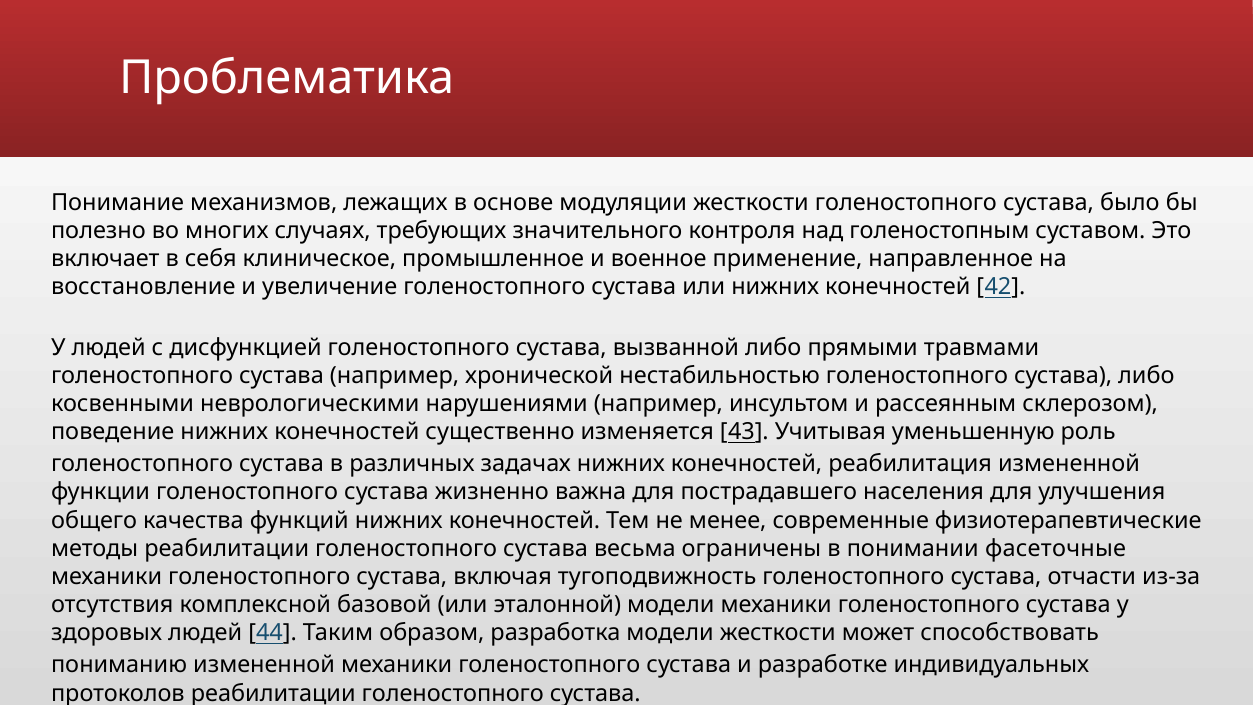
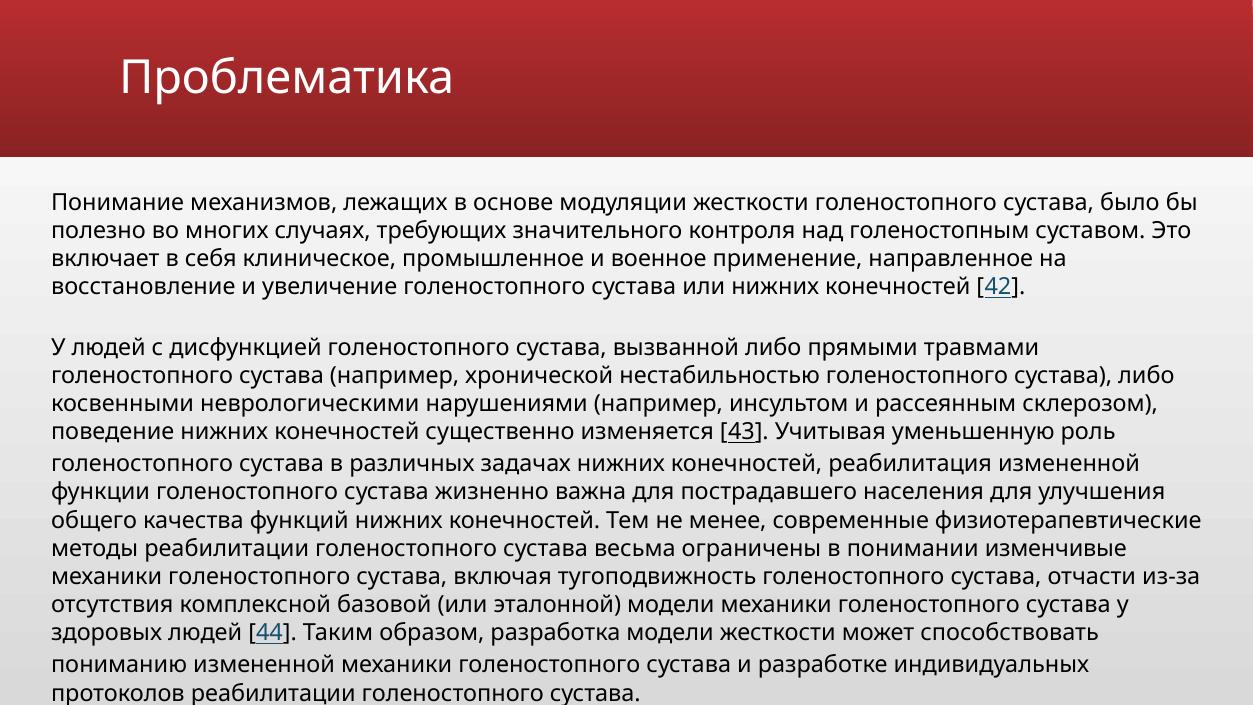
фасеточные: фасеточные -> изменчивые
